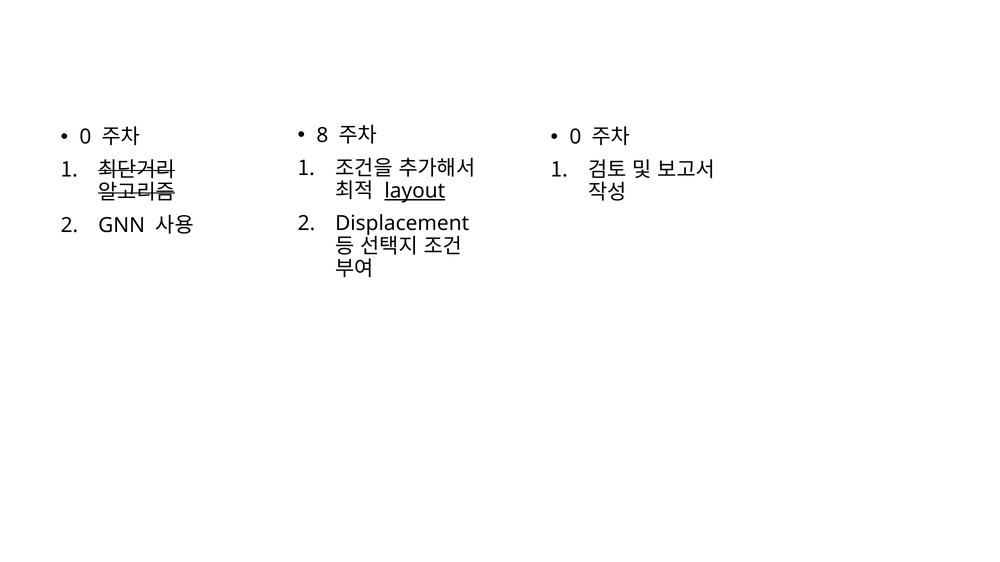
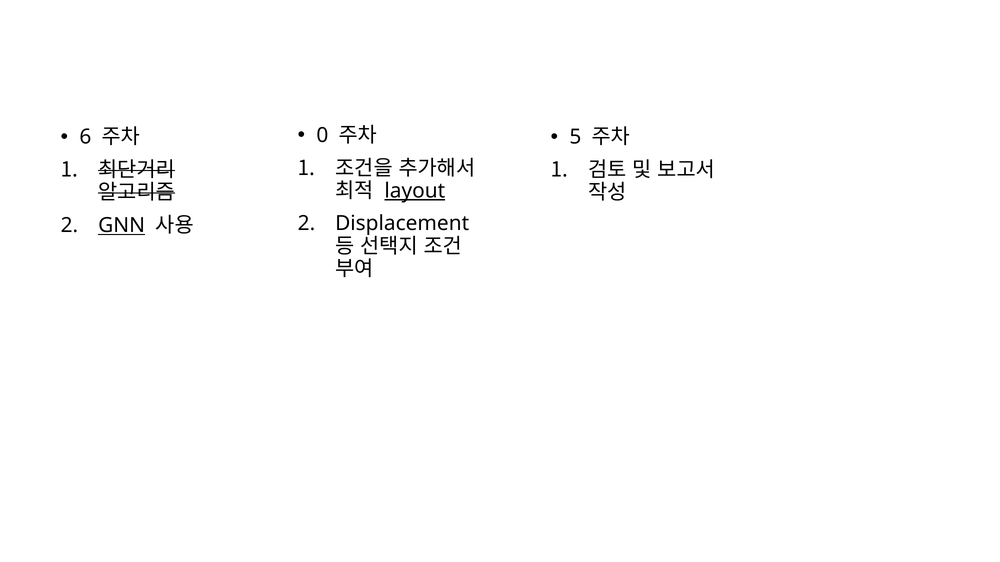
8: 8 -> 0
0 at (85, 137): 0 -> 6
0 at (575, 137): 0 -> 5
GNN underline: none -> present
